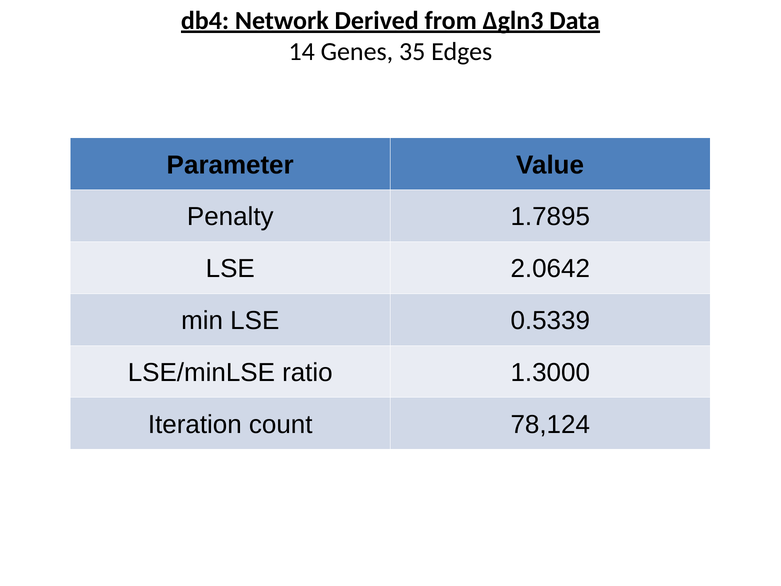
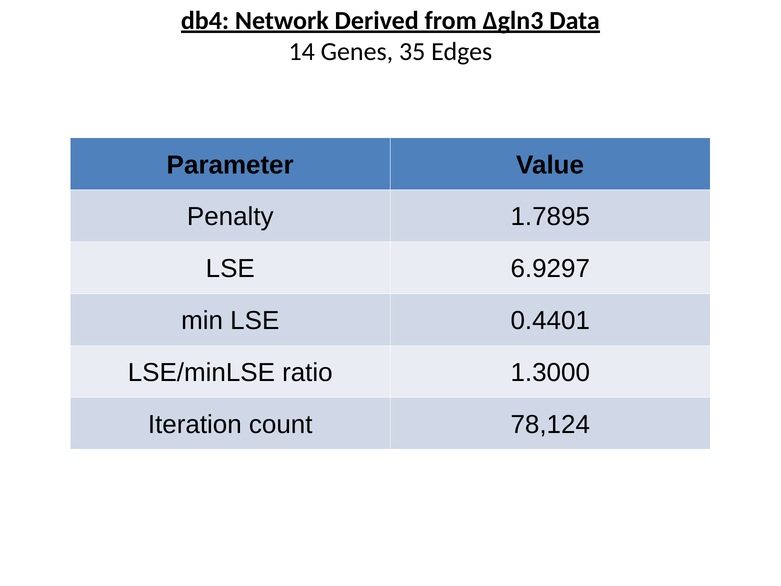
2.0642: 2.0642 -> 6.9297
0.5339: 0.5339 -> 0.4401
